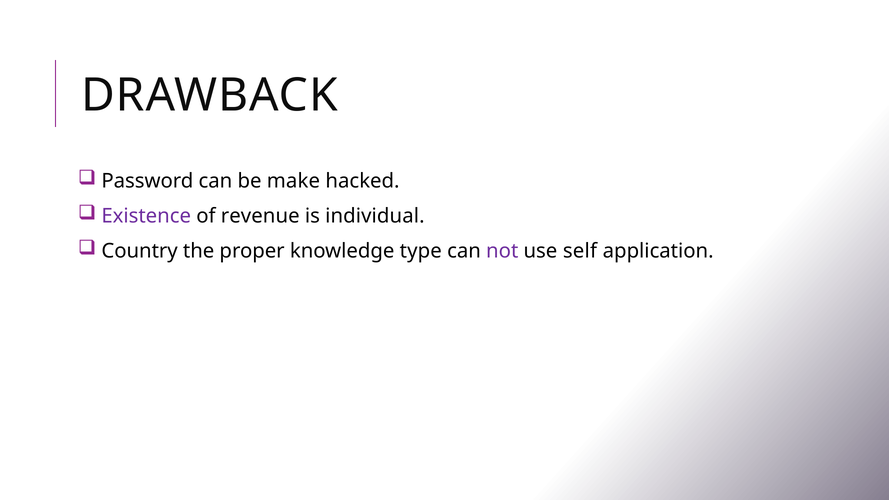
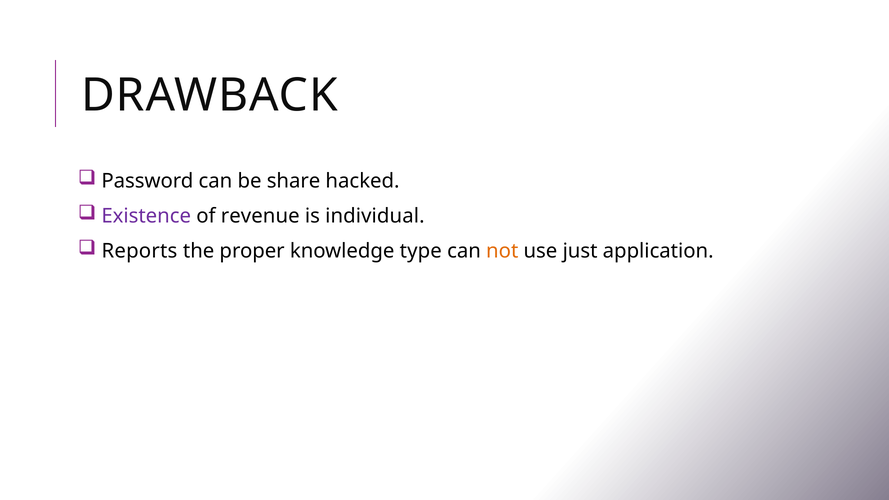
make: make -> share
Country: Country -> Reports
not colour: purple -> orange
self: self -> just
